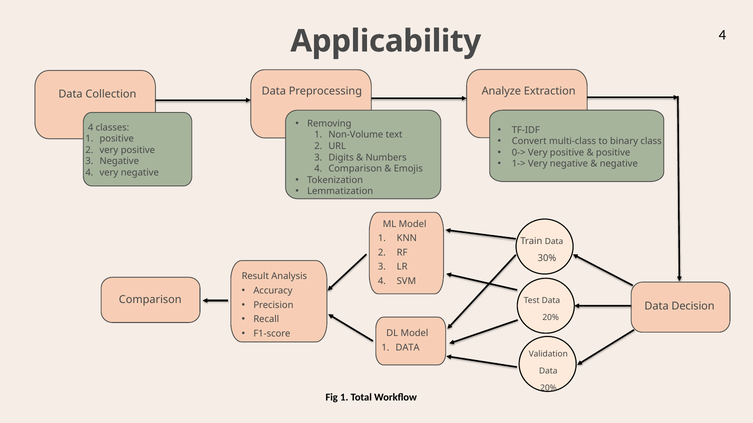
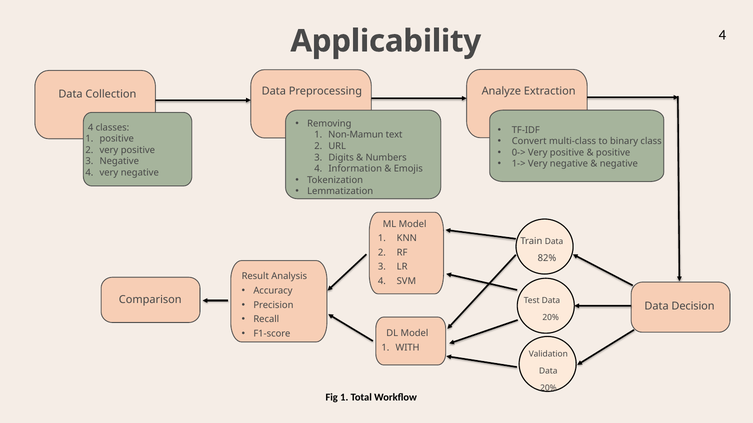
Non-Volume: Non-Volume -> Non-Mamun
4 Comparison: Comparison -> Information
30%: 30% -> 82%
1 DATA: DATA -> WITH
